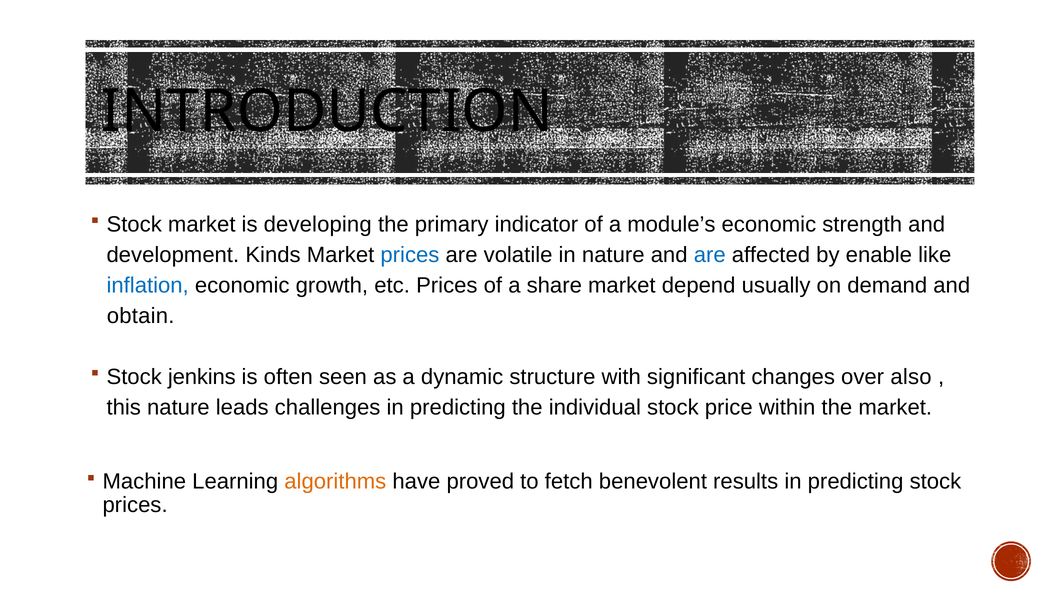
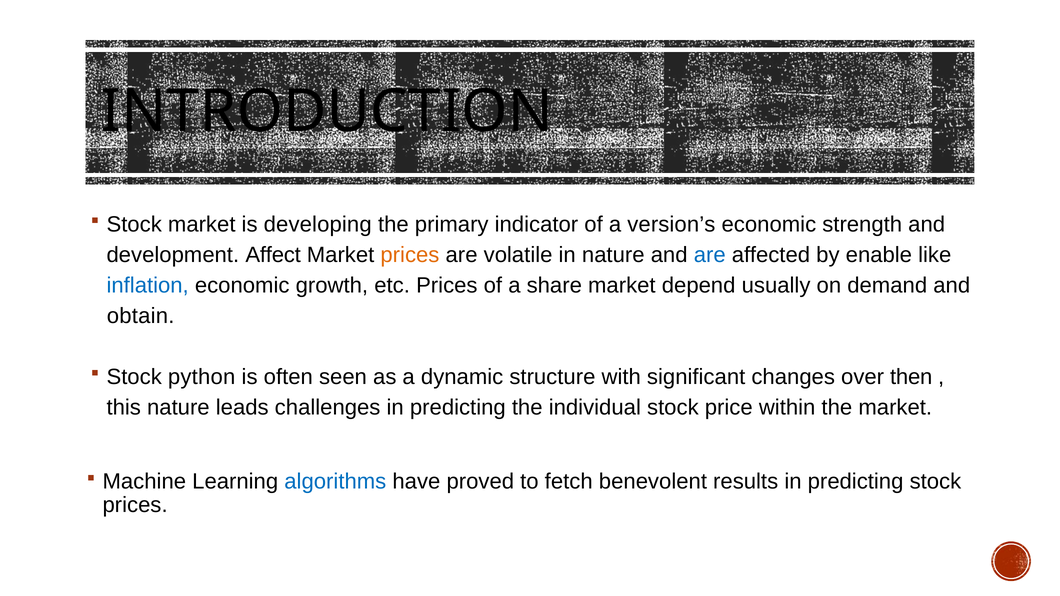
module’s: module’s -> version’s
Kinds: Kinds -> Affect
prices at (410, 255) colour: blue -> orange
jenkins: jenkins -> python
also: also -> then
algorithms colour: orange -> blue
